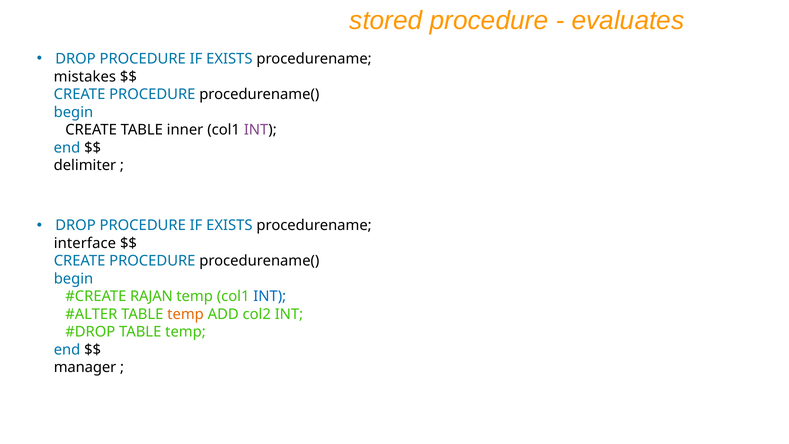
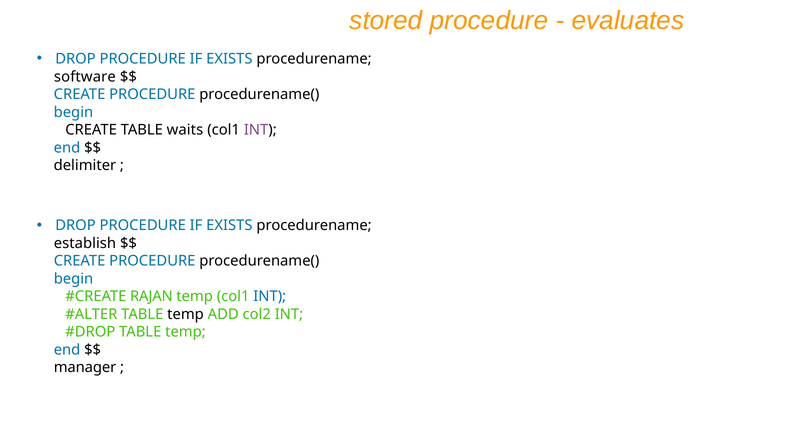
mistakes: mistakes -> software
inner: inner -> waits
interface: interface -> establish
temp at (186, 314) colour: orange -> black
